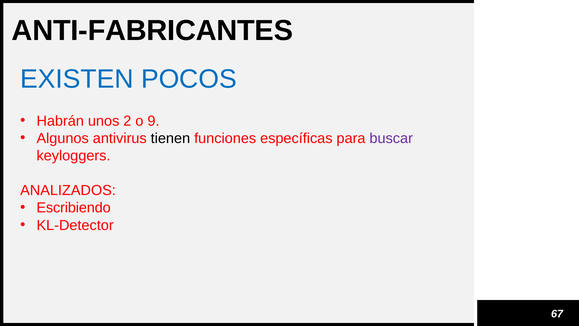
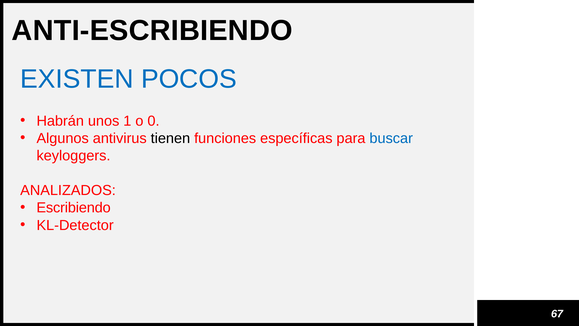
ANTI-FABRICANTES: ANTI-FABRICANTES -> ANTI-ESCRIBIENDO
2: 2 -> 1
9: 9 -> 0
buscar colour: purple -> blue
